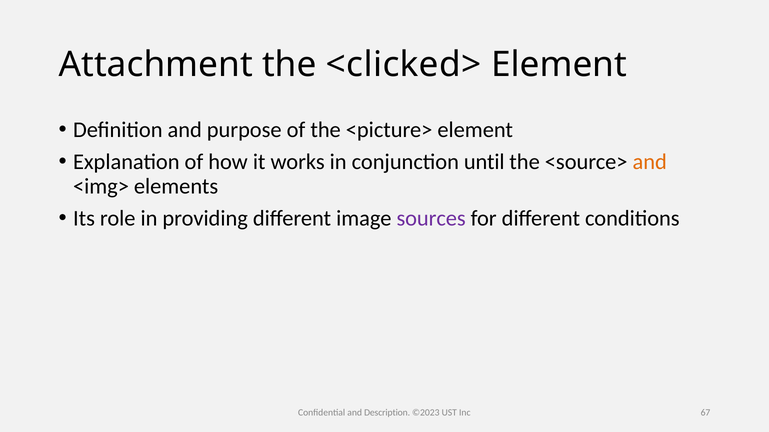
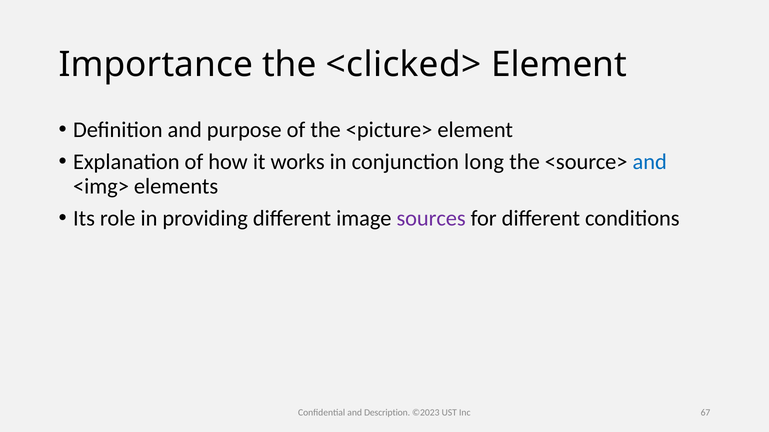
Attachment: Attachment -> Importance
until: until -> long
and at (650, 162) colour: orange -> blue
